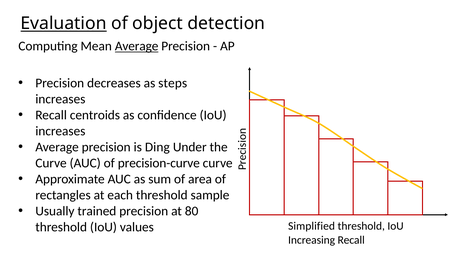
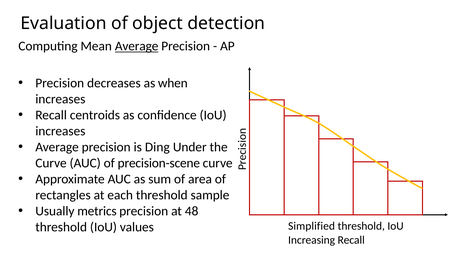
Evaluation underline: present -> none
steps: steps -> when
precision-curve: precision-curve -> precision-scene
trained: trained -> metrics
80: 80 -> 48
